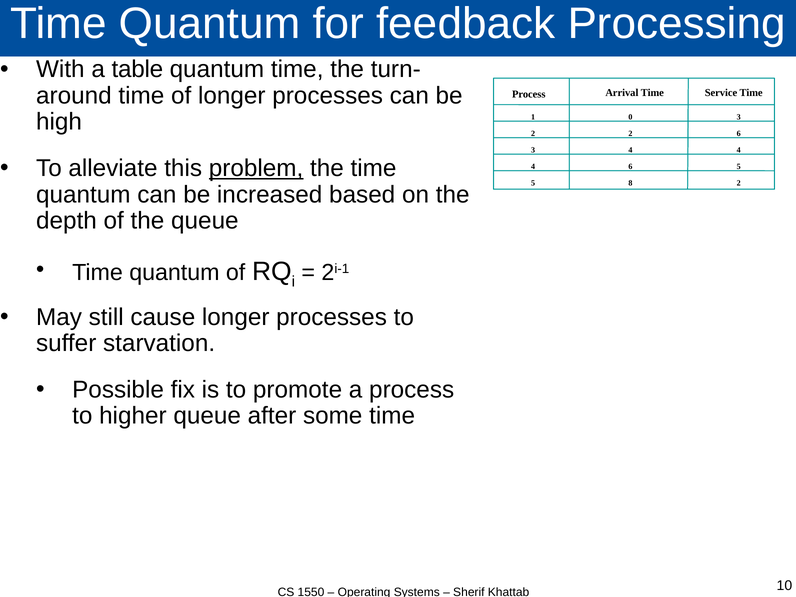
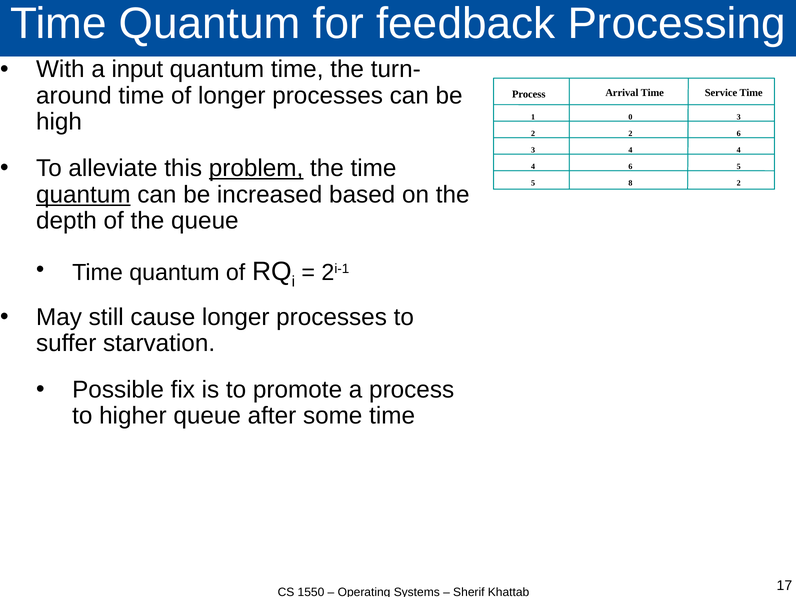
table: table -> input
quantum at (83, 195) underline: none -> present
10: 10 -> 17
